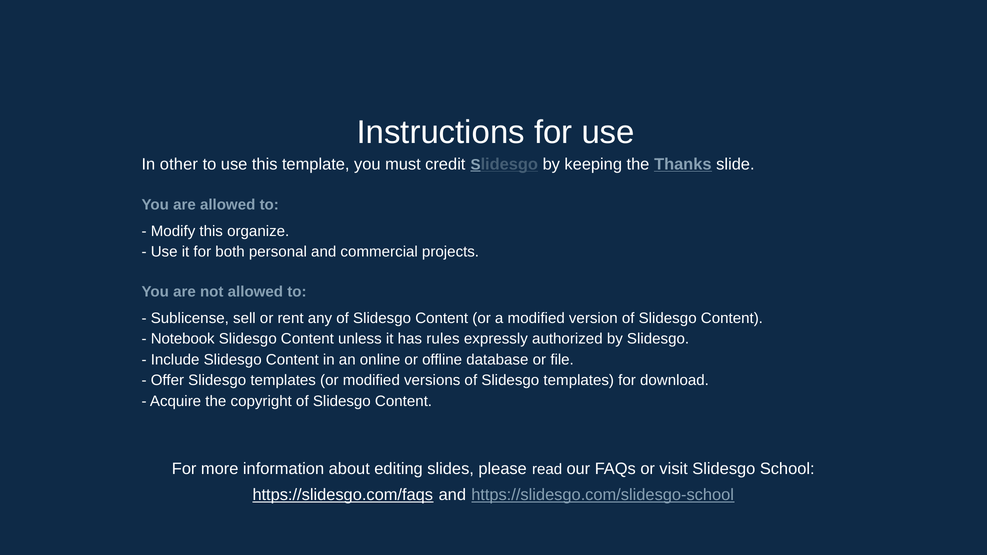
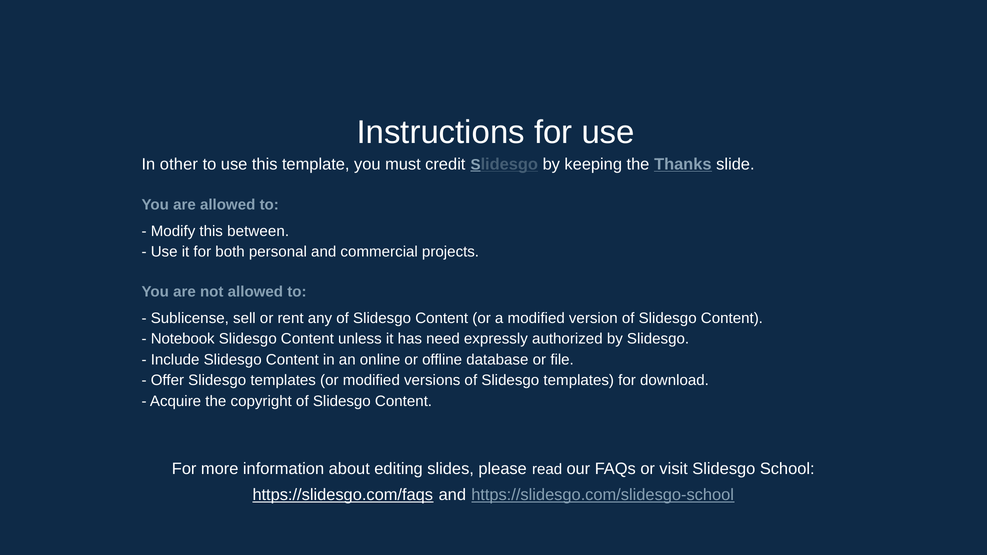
organize: organize -> between
rules: rules -> need
